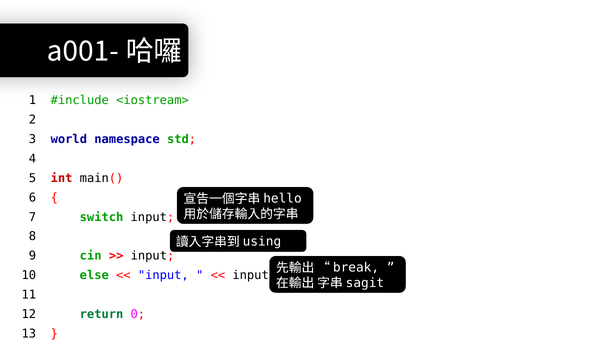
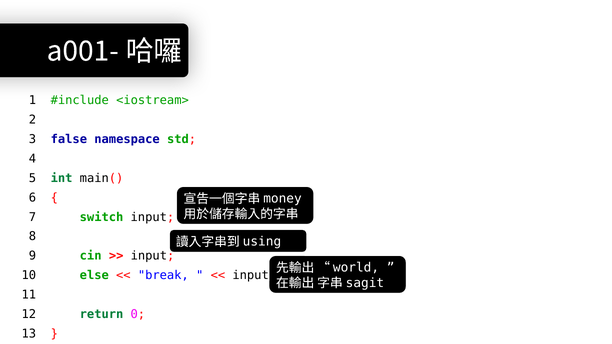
world: world -> false
int colour: red -> green
hello: hello -> money
break: break -> world
input at (163, 276): input -> break
